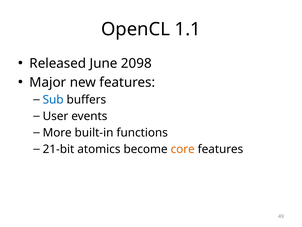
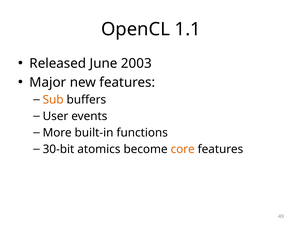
2098: 2098 -> 2003
Sub colour: blue -> orange
21-bit: 21-bit -> 30-bit
